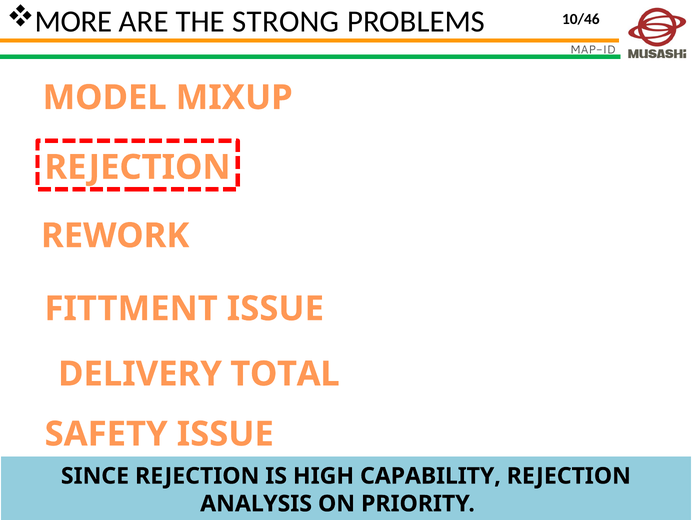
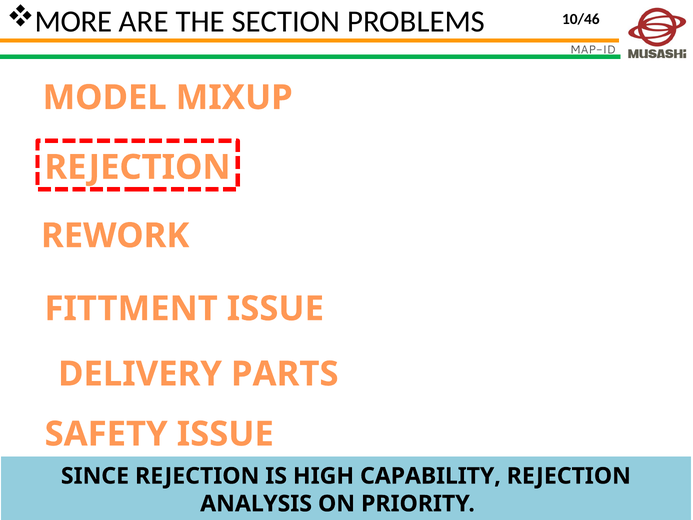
STRONG: STRONG -> SECTION
TOTAL: TOTAL -> PARTS
